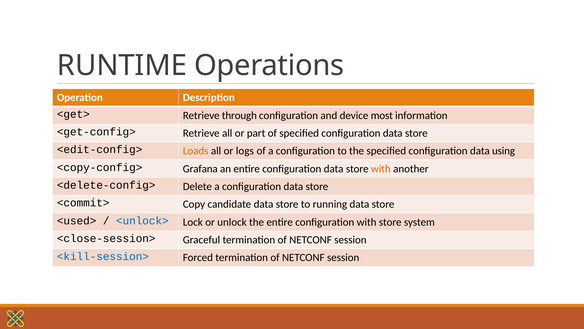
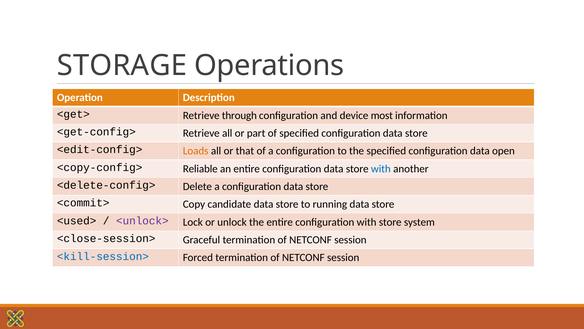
RUNTIME: RUNTIME -> STORAGE
logs: logs -> that
using: using -> open
Grafana: Grafana -> Reliable
with at (381, 168) colour: orange -> blue
<unlock> colour: blue -> purple
